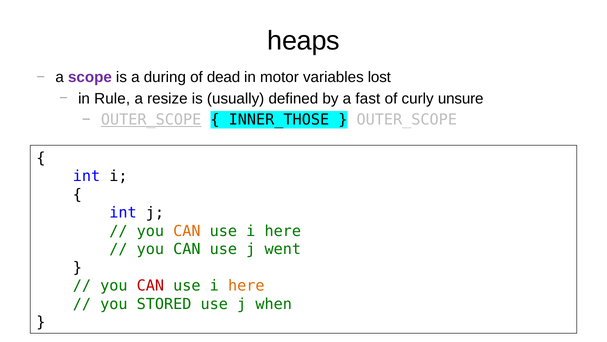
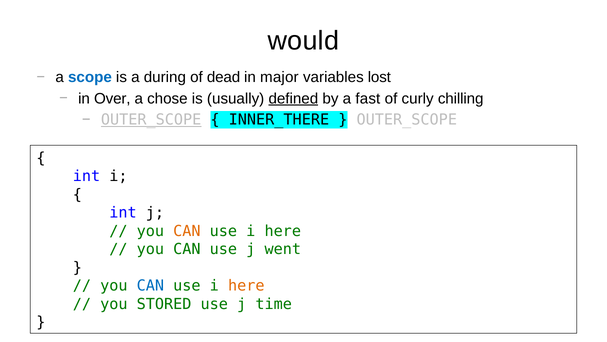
heaps: heaps -> would
scope colour: purple -> blue
motor: motor -> major
Rule: Rule -> Over
resize: resize -> chose
defined underline: none -> present
unsure: unsure -> chilling
INNER_THOSE: INNER_THOSE -> INNER_THERE
CAN at (150, 285) colour: red -> blue
when: when -> time
